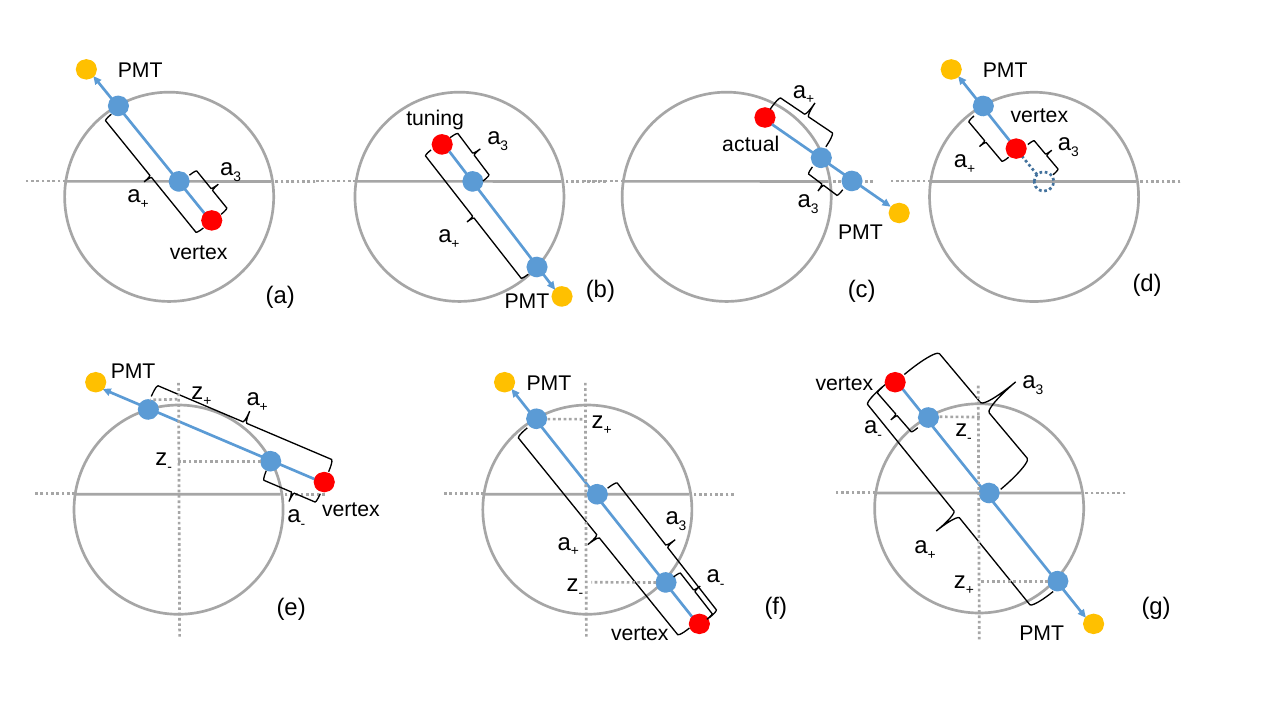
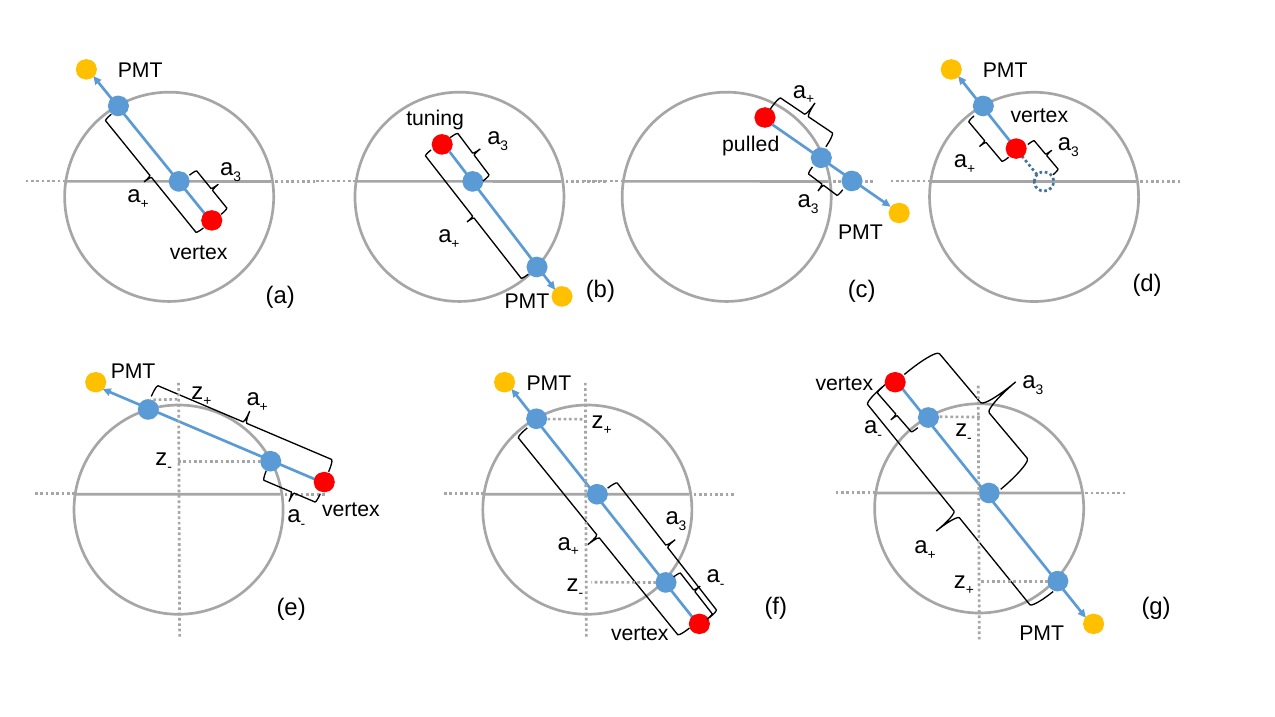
actual: actual -> pulled
